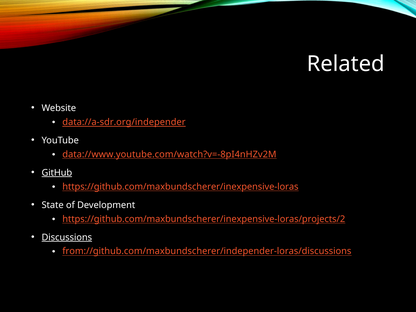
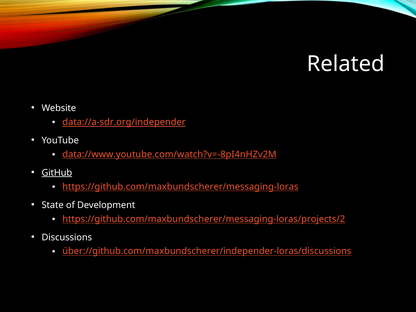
https://github.com/maxbundscherer/inexpensive-loras: https://github.com/maxbundscherer/inexpensive-loras -> https://github.com/maxbundscherer/messaging-loras
https://github.com/maxbundscherer/inexpensive-loras/projects/2: https://github.com/maxbundscherer/inexpensive-loras/projects/2 -> https://github.com/maxbundscherer/messaging-loras/projects/2
Discussions underline: present -> none
from://github.com/maxbundscherer/independer-loras/discussions: from://github.com/maxbundscherer/independer-loras/discussions -> über://github.com/maxbundscherer/independer-loras/discussions
